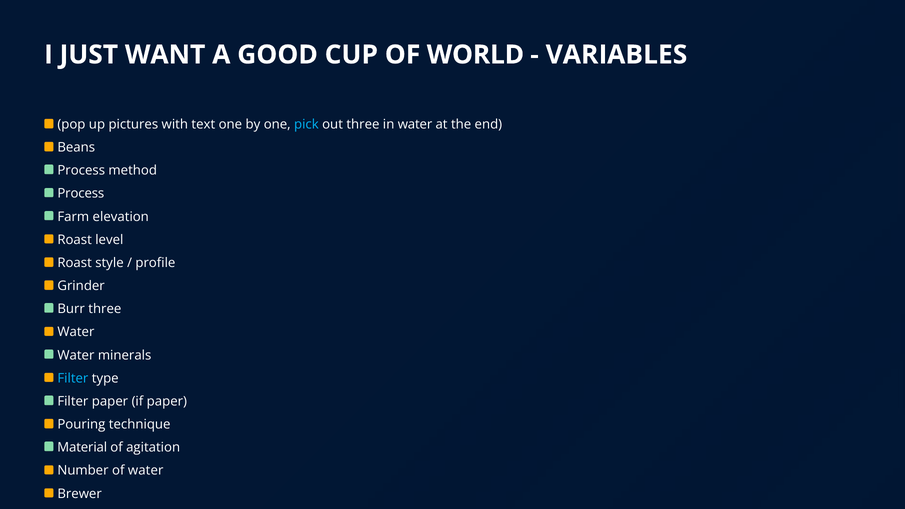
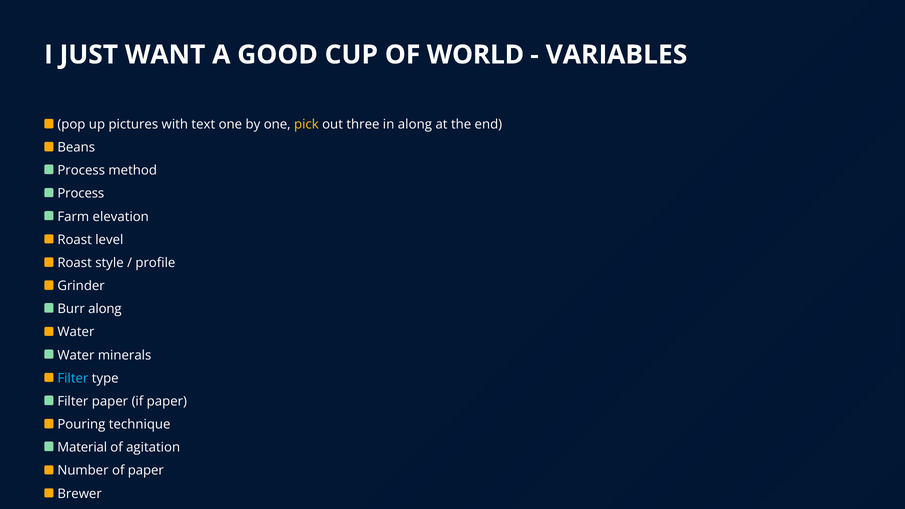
pick colour: light blue -> yellow
in water: water -> along
Burr three: three -> along
of water: water -> paper
